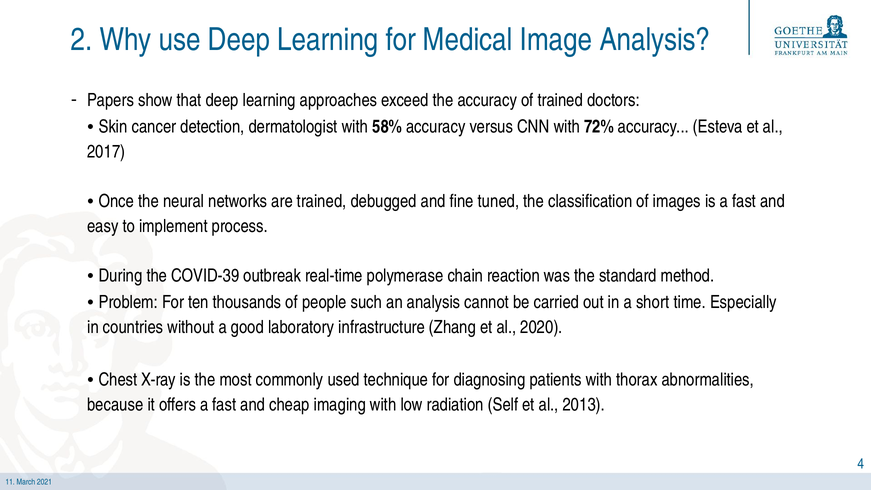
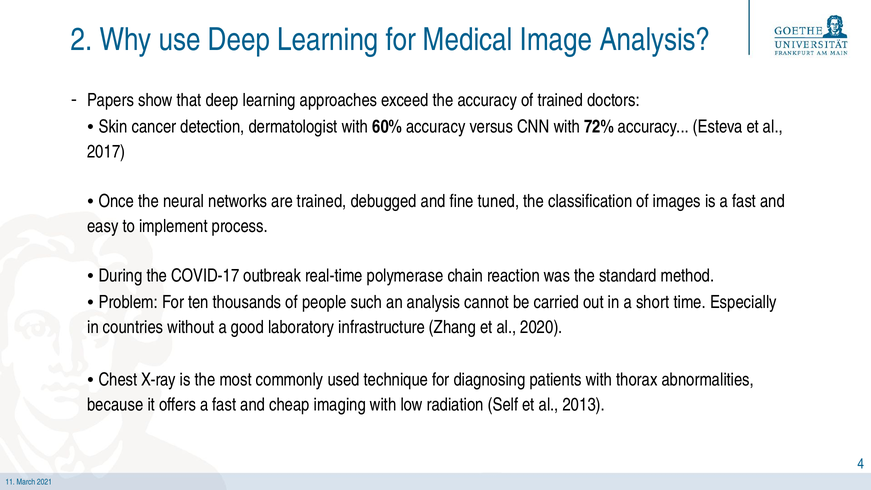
58%: 58% -> 60%
COVID-39: COVID-39 -> COVID-17
